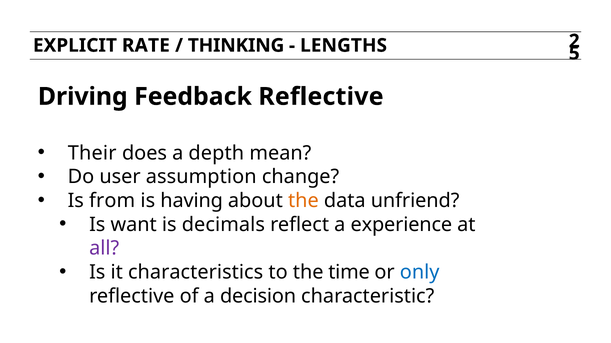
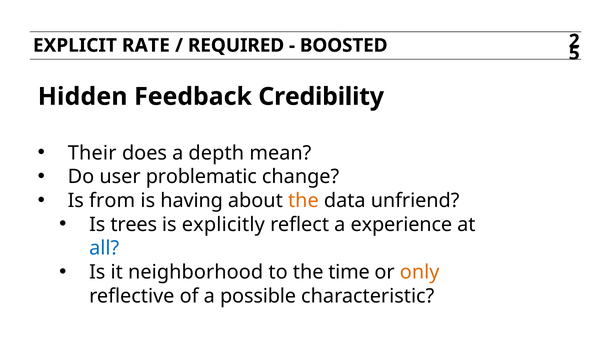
THINKING: THINKING -> REQUIRED
LENGTHS: LENGTHS -> BOOSTED
Driving: Driving -> Hidden
Feedback Reflective: Reflective -> Credibility
assumption: assumption -> problematic
want: want -> trees
decimals: decimals -> explicitly
all colour: purple -> blue
characteristics: characteristics -> neighborhood
only colour: blue -> orange
decision: decision -> possible
